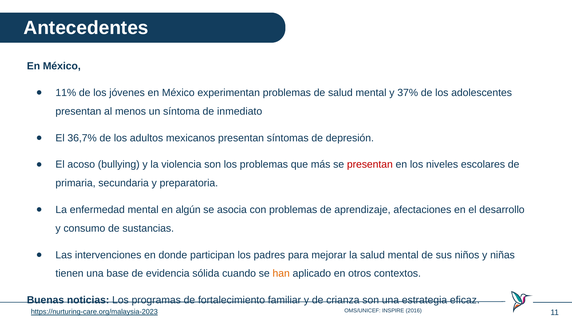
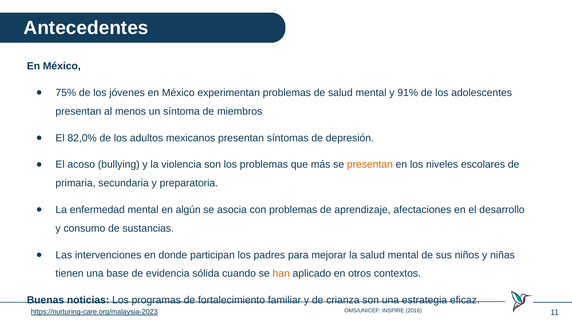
11%: 11% -> 75%
37%: 37% -> 91%
inmediato: inmediato -> miembros
36,7%: 36,7% -> 82,0%
presentan at (370, 164) colour: red -> orange
